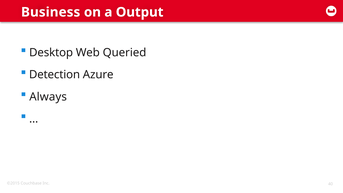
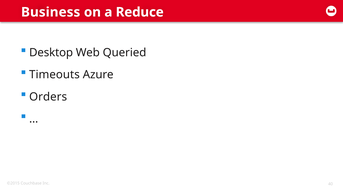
Output: Output -> Reduce
Detection: Detection -> Timeouts
Always: Always -> Orders
